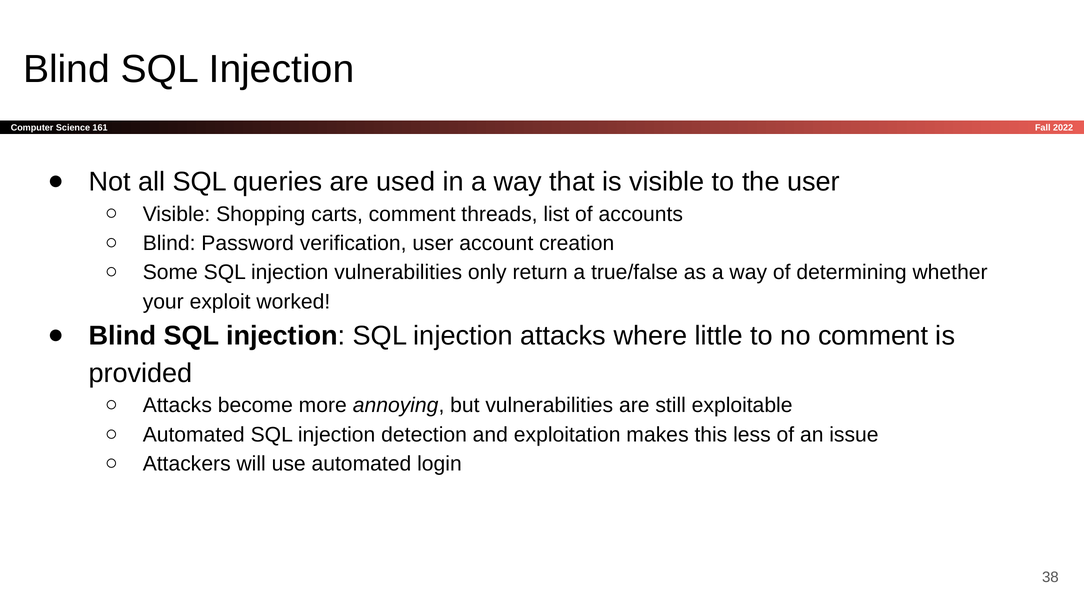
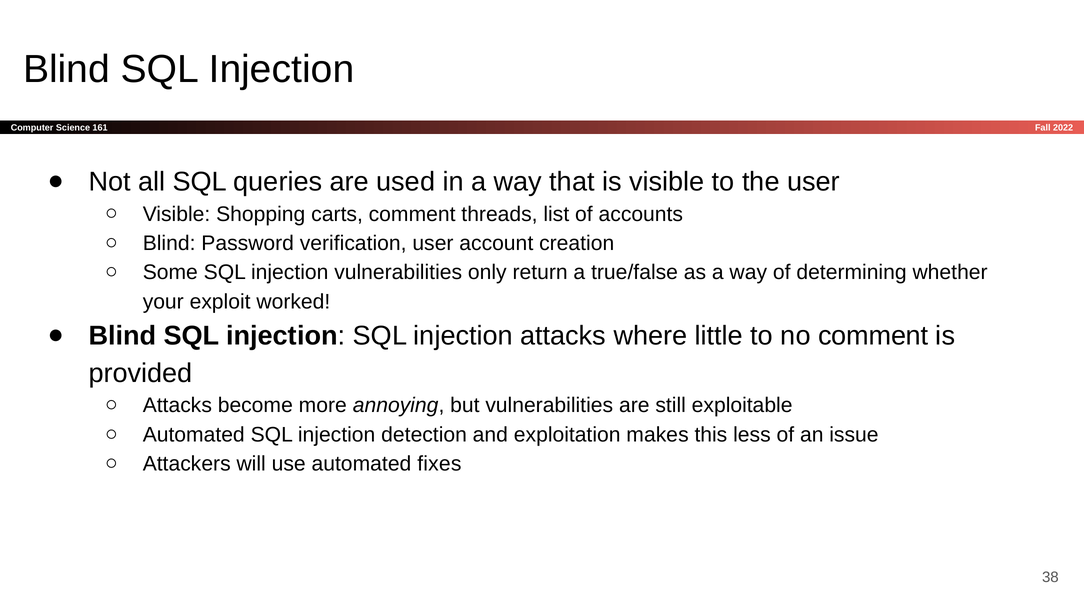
login: login -> fixes
